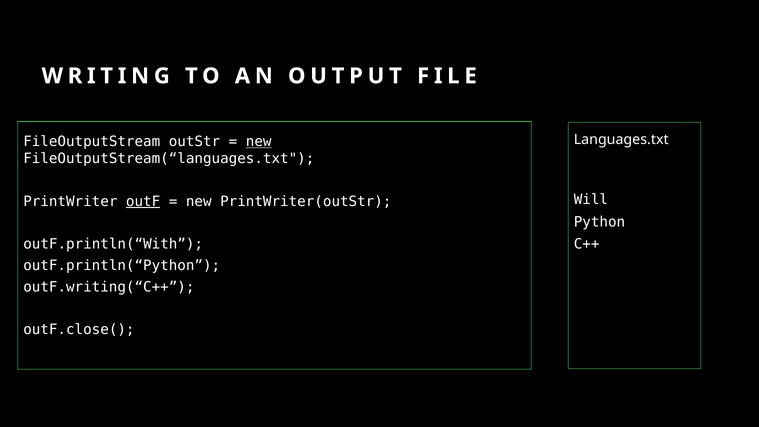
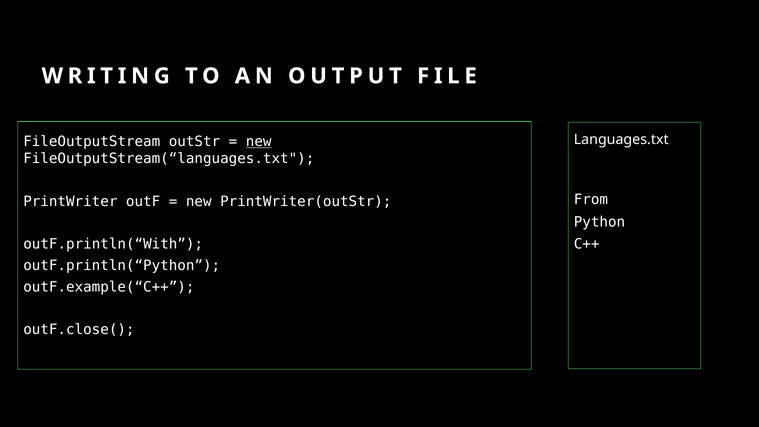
Will: Will -> From
outF underline: present -> none
outF.writing(“C++: outF.writing(“C++ -> outF.example(“C++
